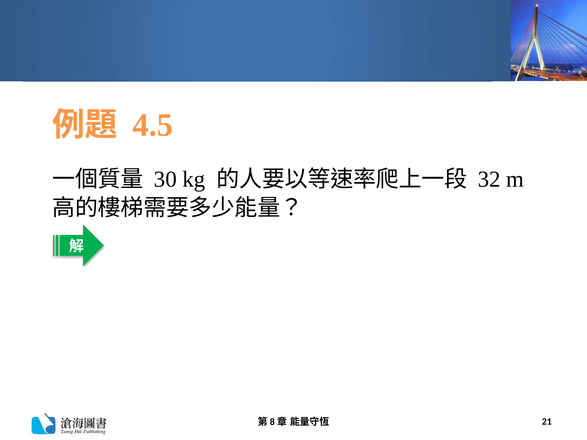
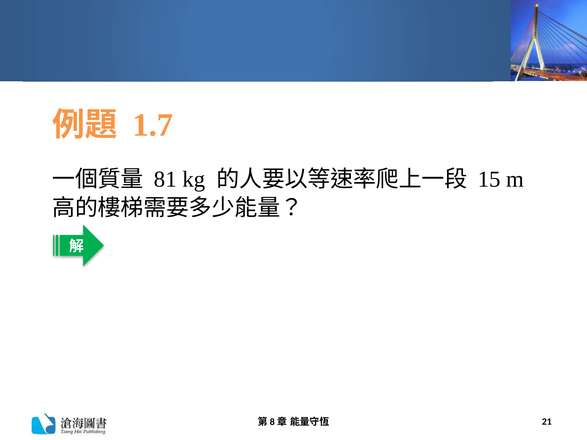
4.5: 4.5 -> 1.7
30: 30 -> 81
32: 32 -> 15
